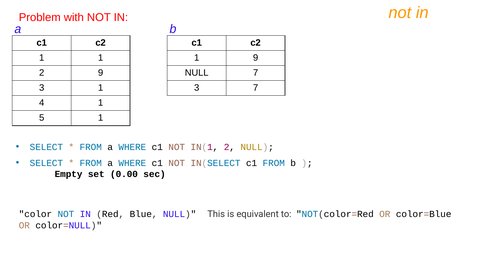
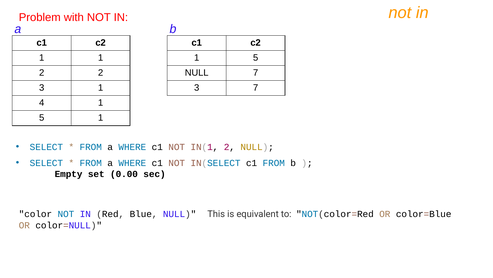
9 at (256, 58): 9 -> 5
2 9: 9 -> 2
